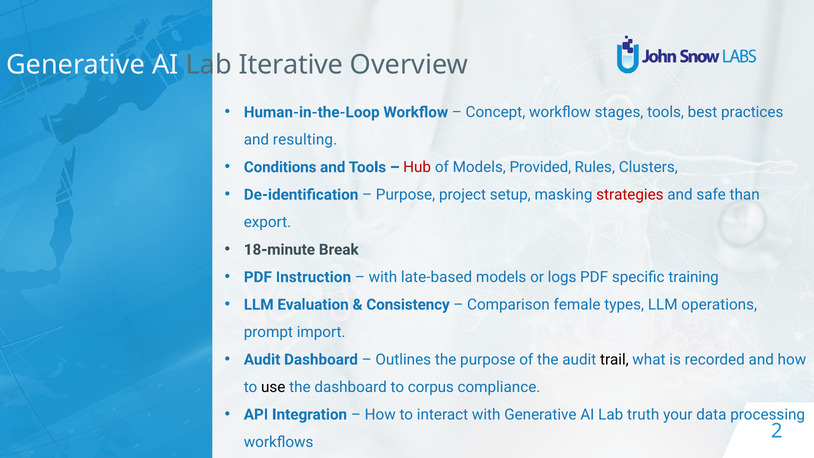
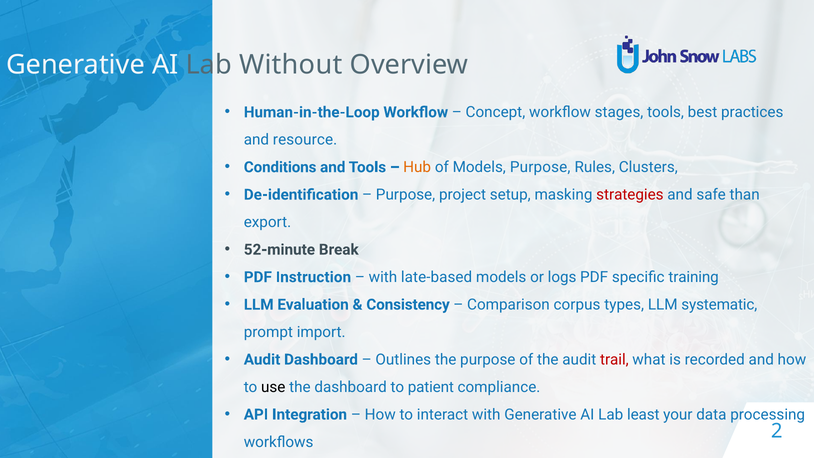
Iterative: Iterative -> Without
resulting: resulting -> resource
Hub colour: red -> orange
Models Provided: Provided -> Purpose
18-minute: 18-minute -> 52-minute
female: female -> corpus
operations: operations -> systematic
trail colour: black -> red
corpus: corpus -> patient
truth: truth -> least
